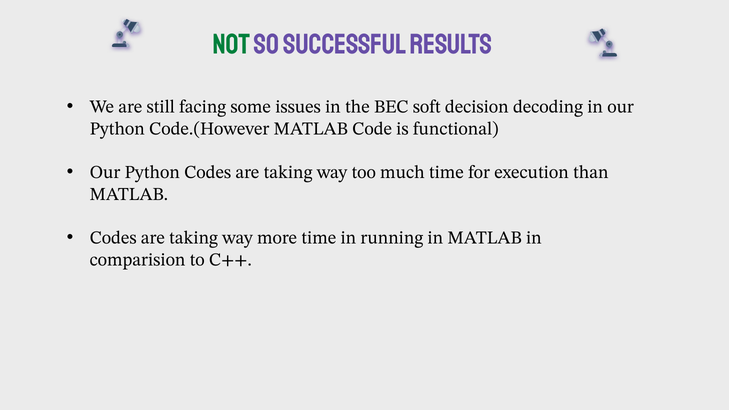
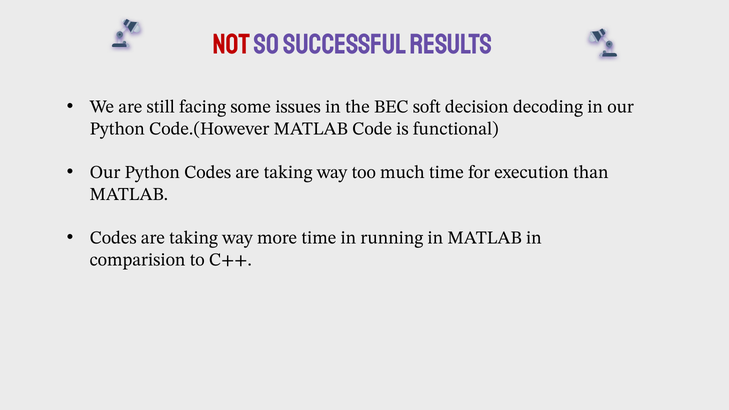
Not colour: green -> red
